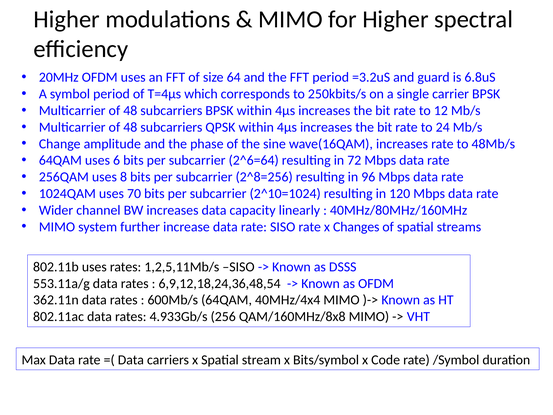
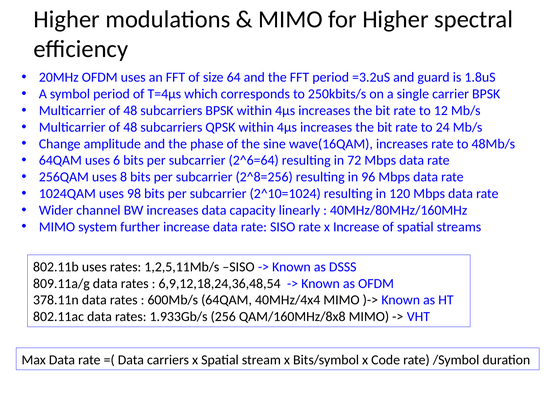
6.8uS: 6.8uS -> 1.8uS
70: 70 -> 98
x Changes: Changes -> Increase
553.11a/g: 553.11a/g -> 809.11a/g
362.11n: 362.11n -> 378.11n
4.933Gb/s: 4.933Gb/s -> 1.933Gb/s
